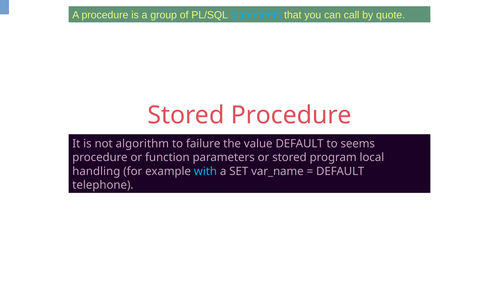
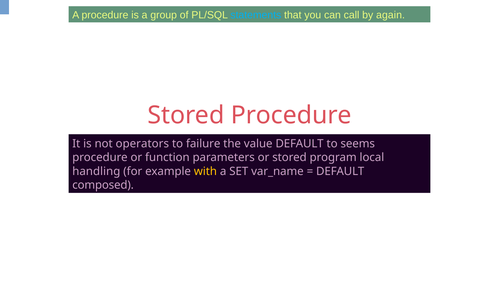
quote: quote -> again
algorithm: algorithm -> operators
with colour: light blue -> yellow
telephone: telephone -> composed
